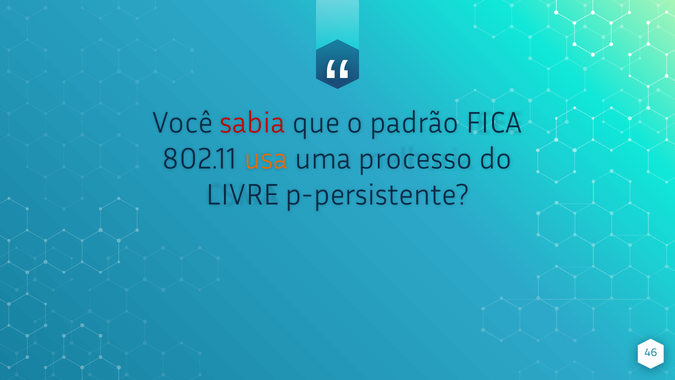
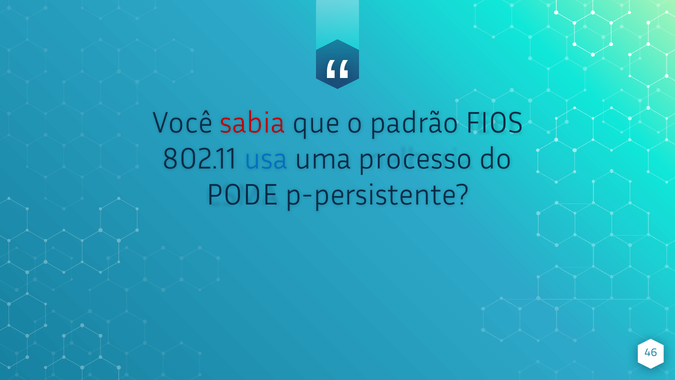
FICA: FICA -> FIOS
usa colour: orange -> blue
LIVRE: LIVRE -> PODE
